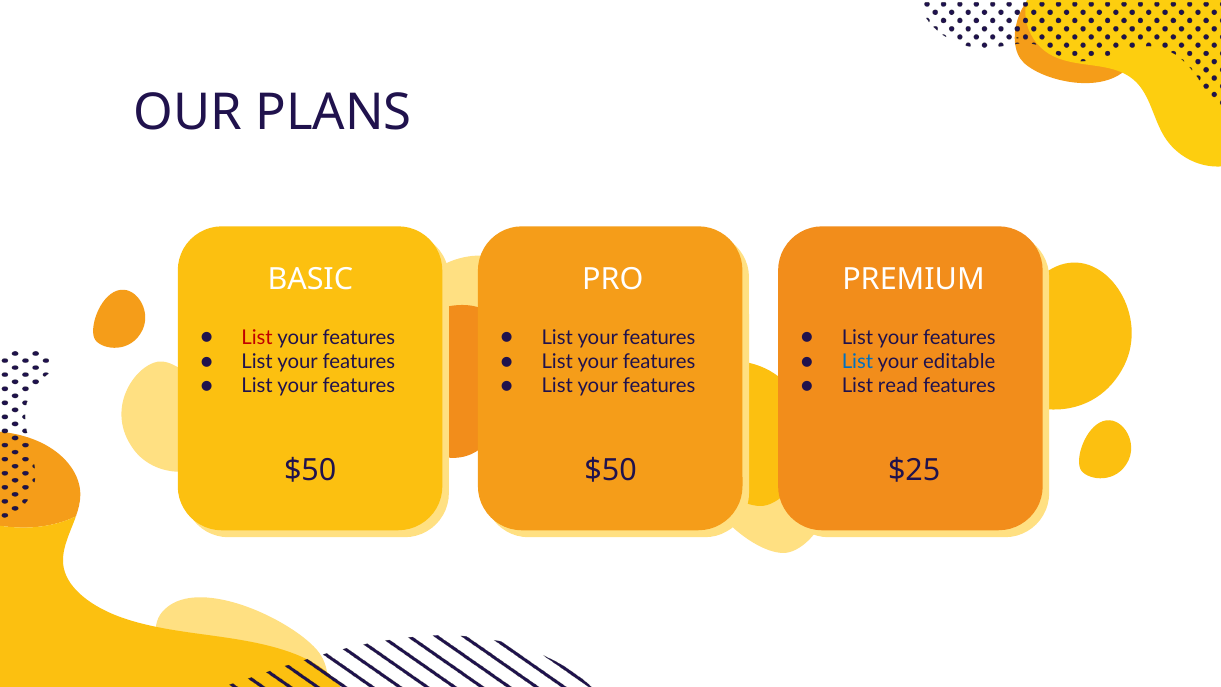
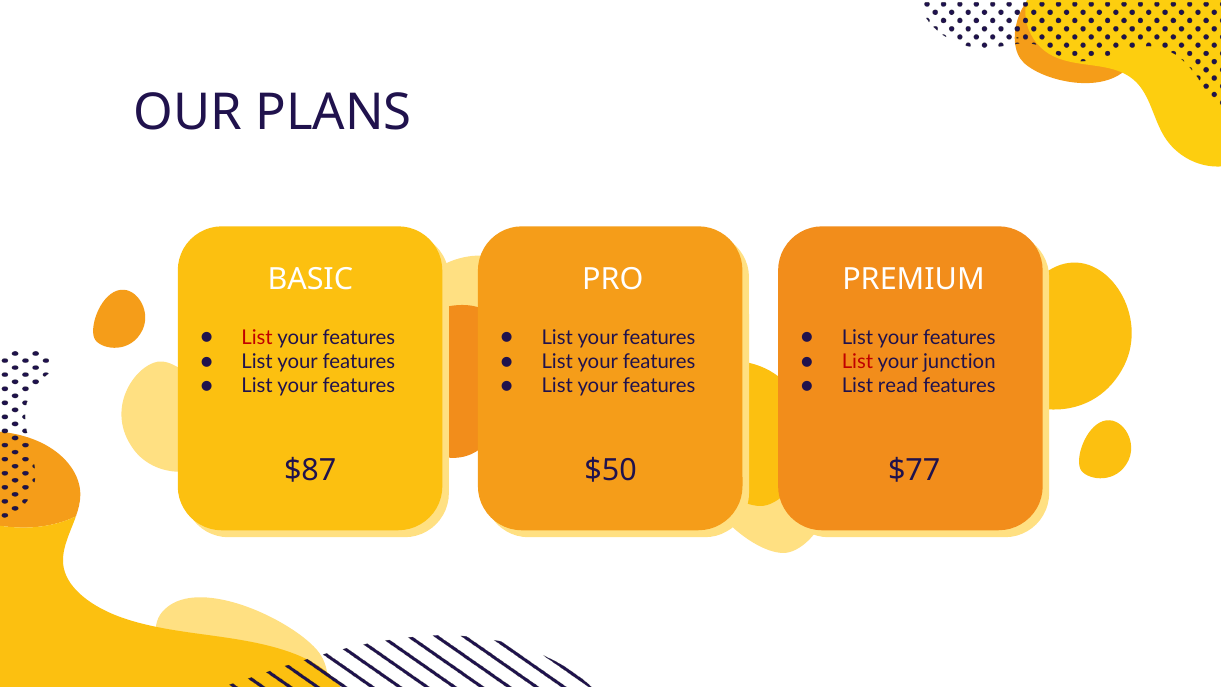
List at (857, 362) colour: blue -> red
editable: editable -> junction
$50 at (310, 471): $50 -> $87
$25: $25 -> $77
